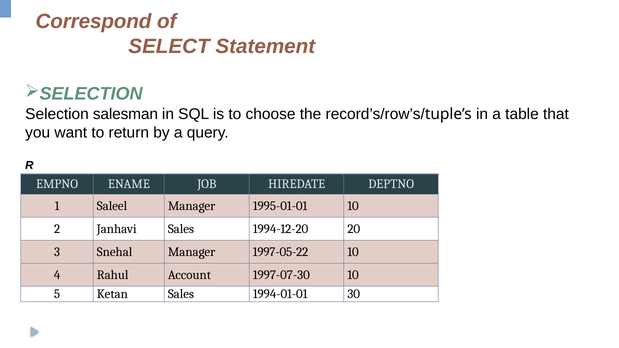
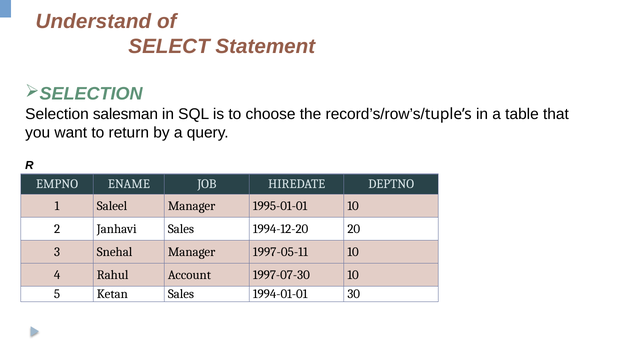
Correspond: Correspond -> Understand
1997-05-22: 1997-05-22 -> 1997-05-11
